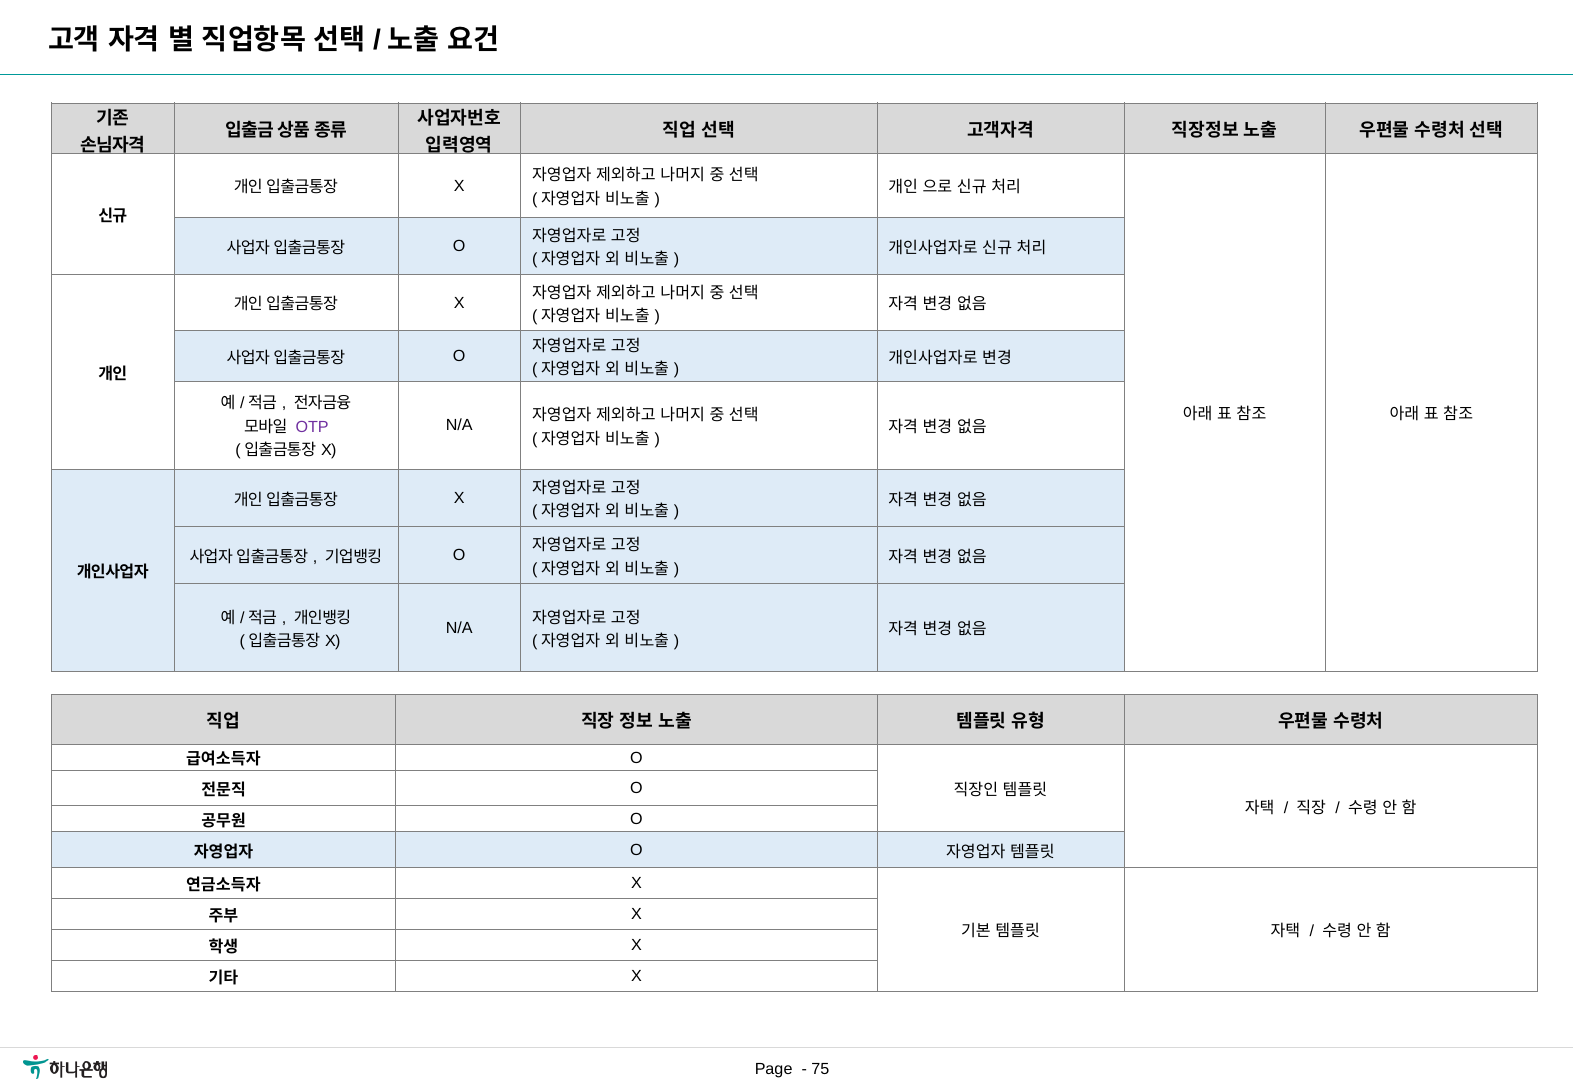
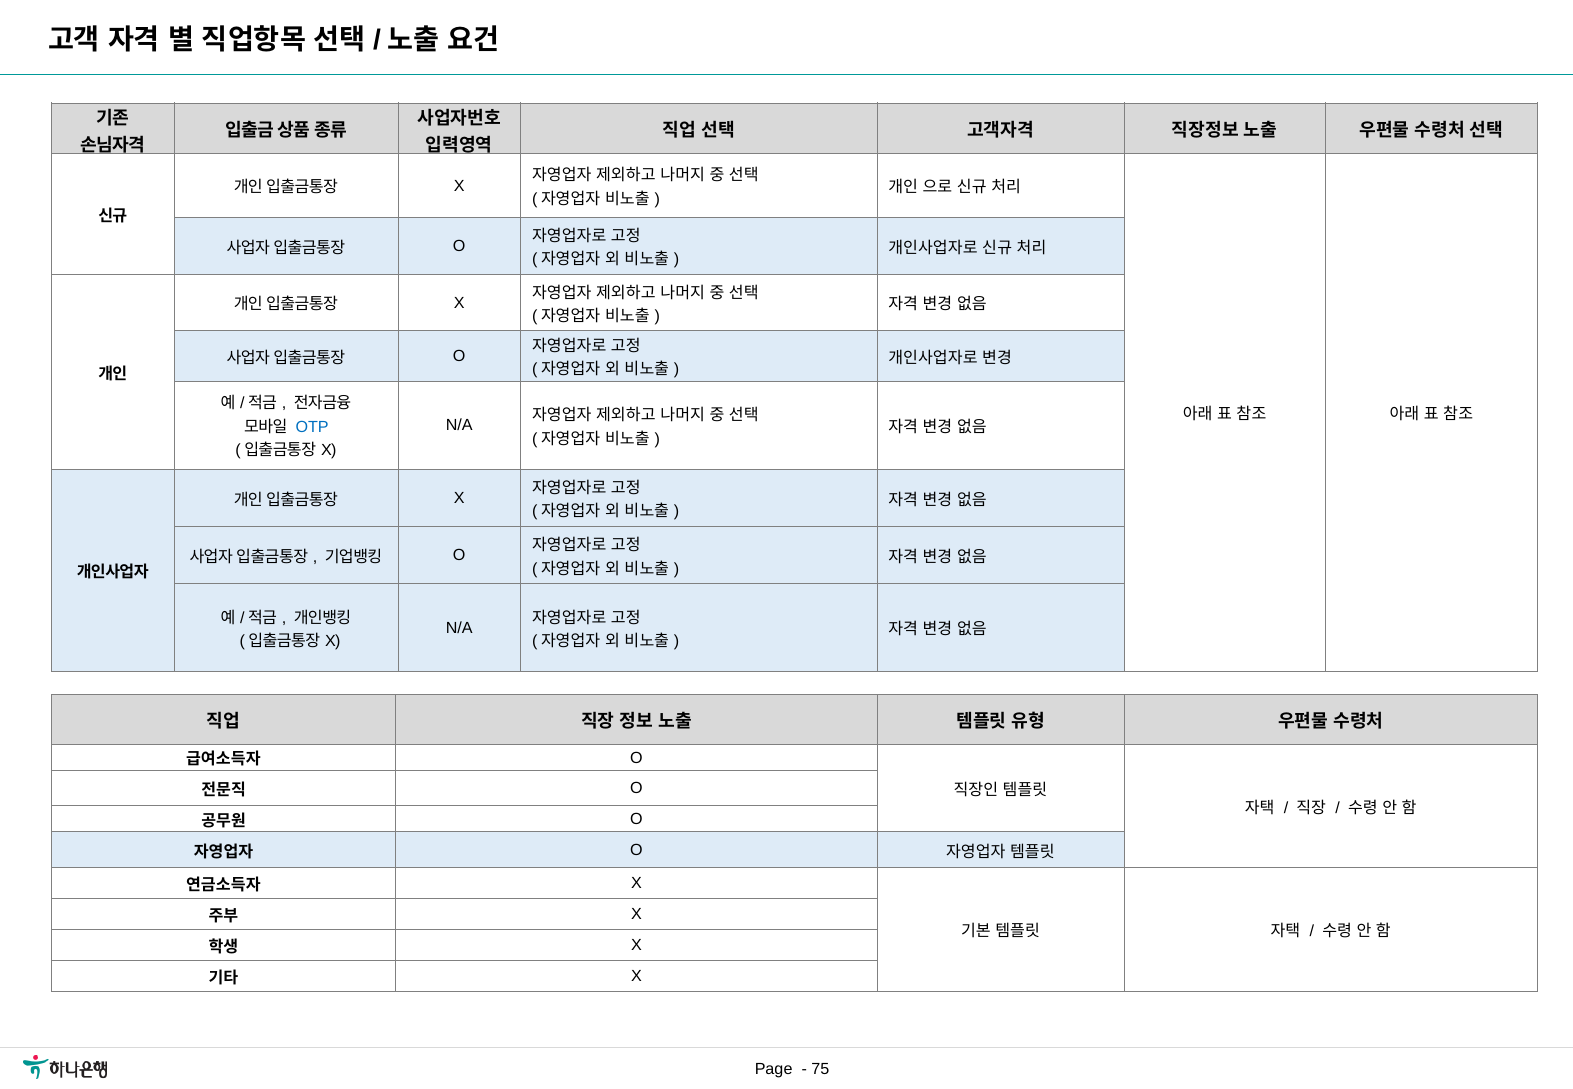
OTP colour: purple -> blue
